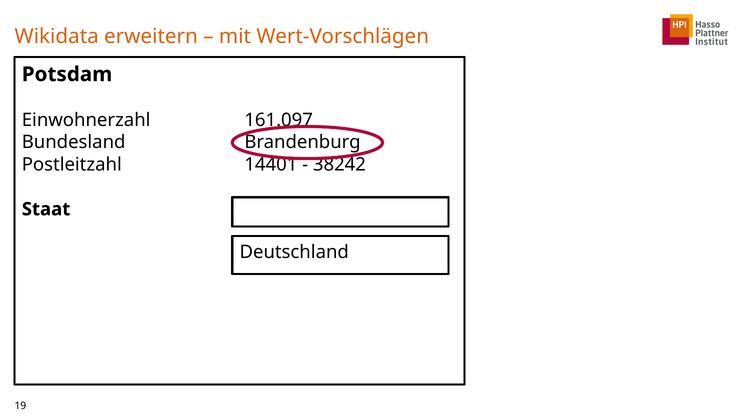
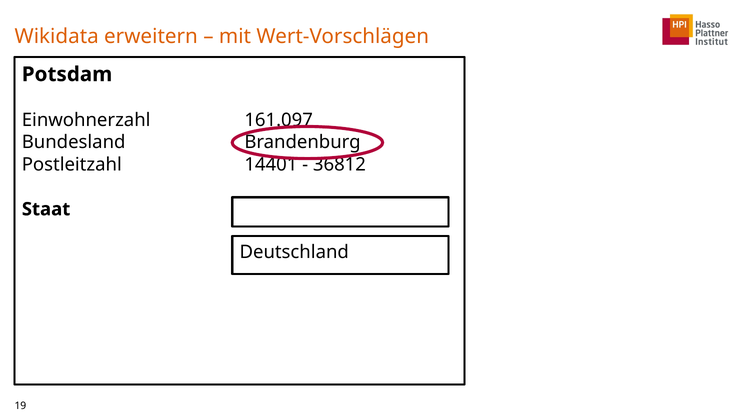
38242: 38242 -> 36812
